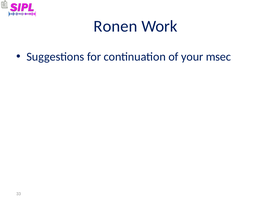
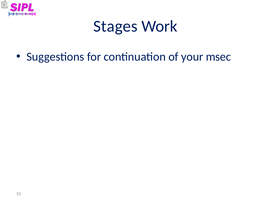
Ronen: Ronen -> Stages
